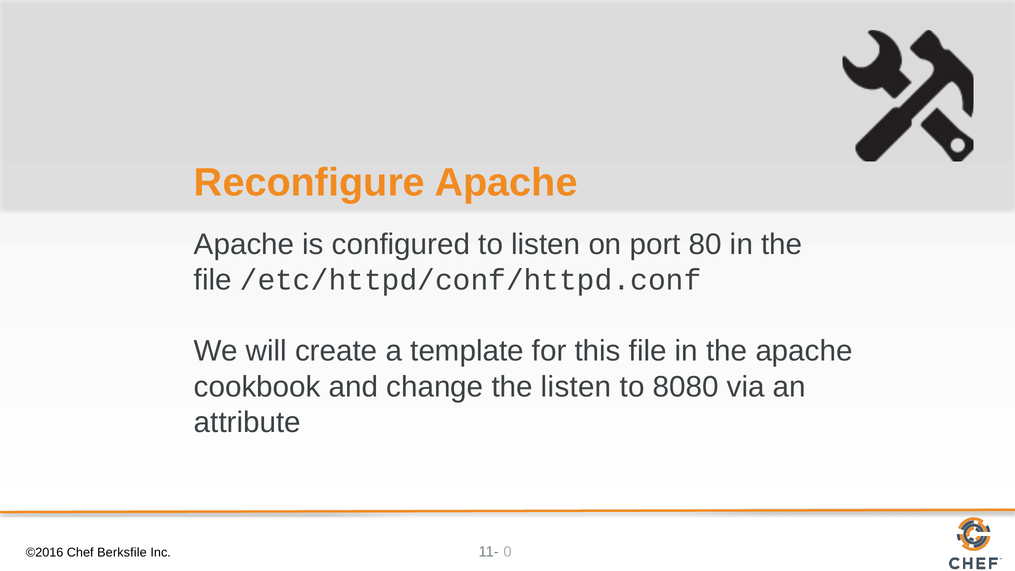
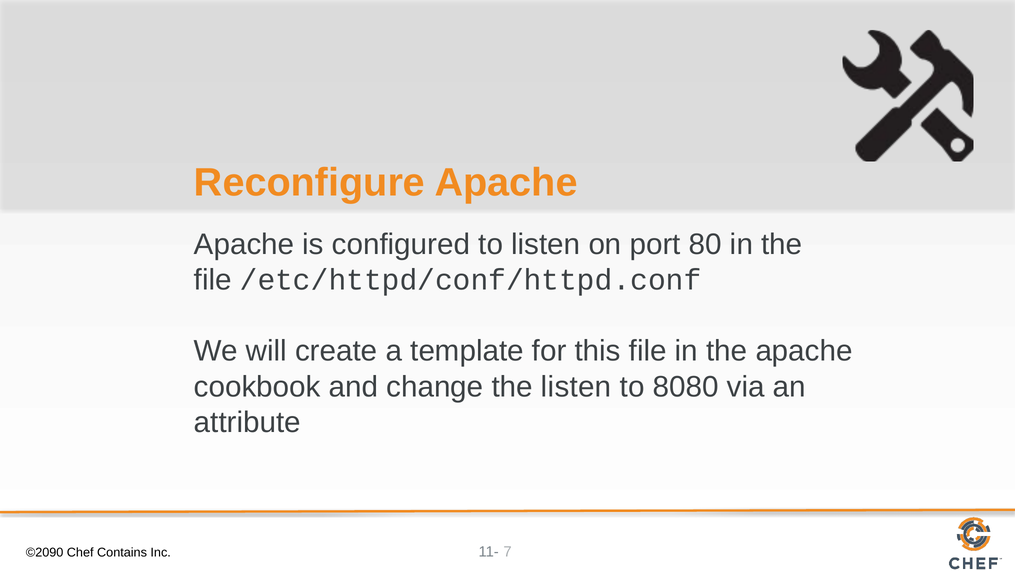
©2016: ©2016 -> ©2090
Berksfile: Berksfile -> Contains
0: 0 -> 7
